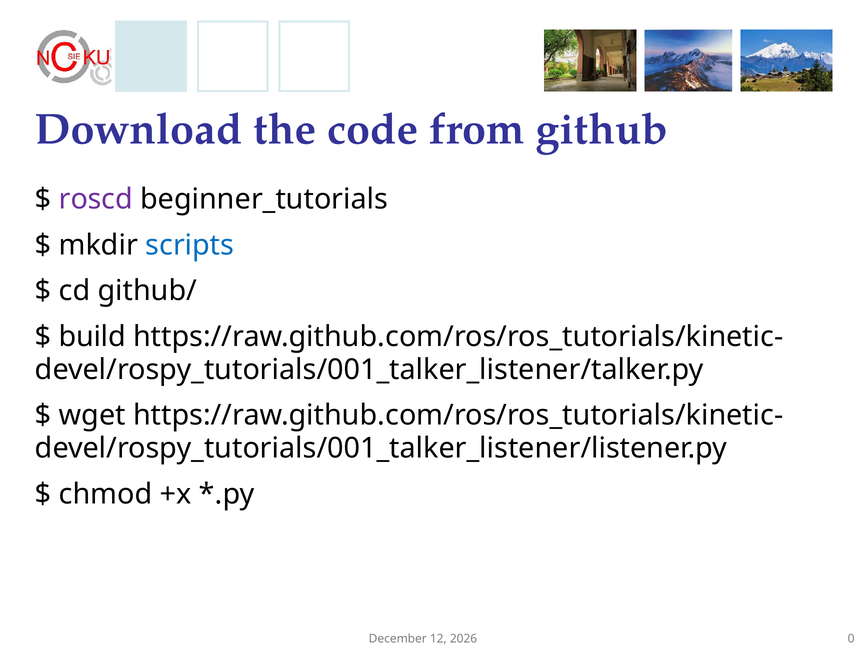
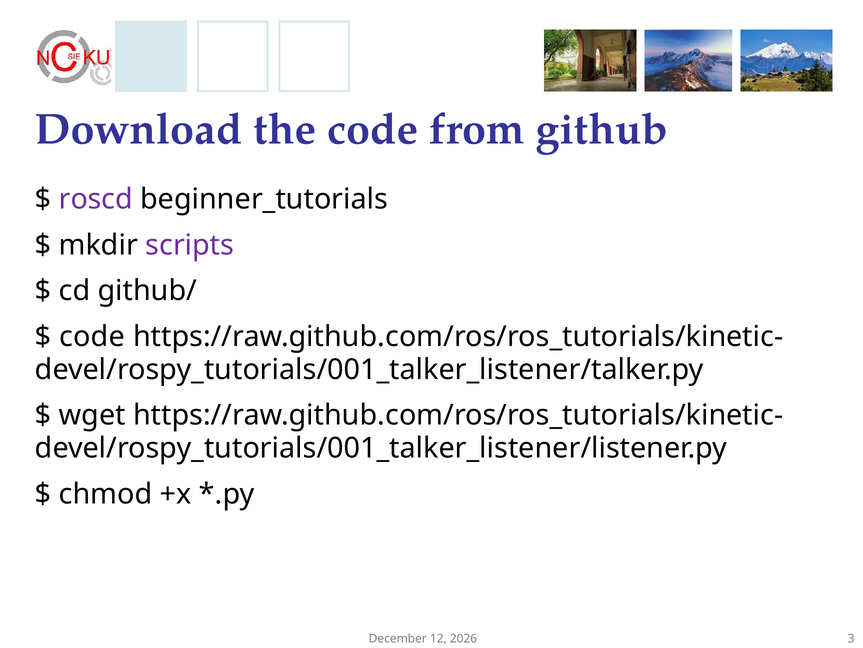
scripts colour: blue -> purple
build at (92, 336): build -> code
0: 0 -> 3
